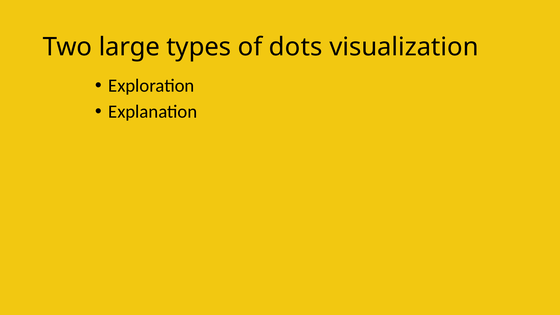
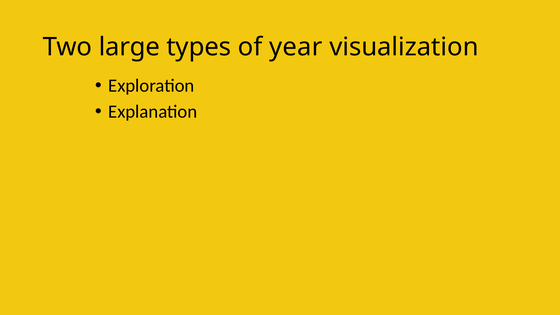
dots: dots -> year
